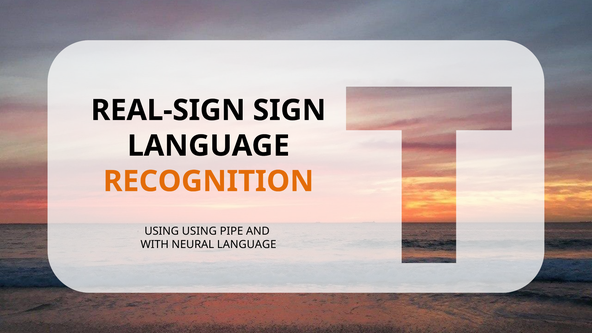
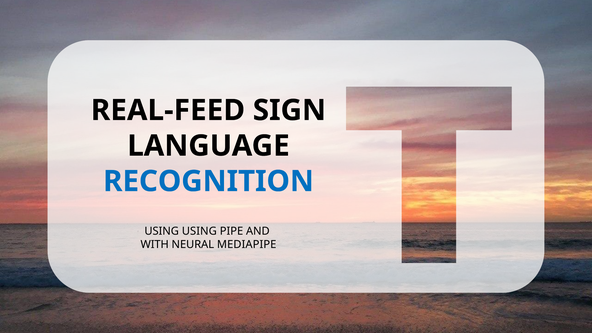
REAL-SIGN: REAL-SIGN -> REAL-FEED
RECOGNITION colour: orange -> blue
NEURAL LANGUAGE: LANGUAGE -> MEDIAPIPE
